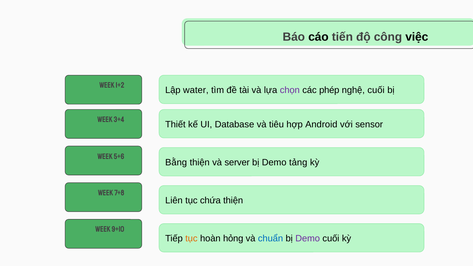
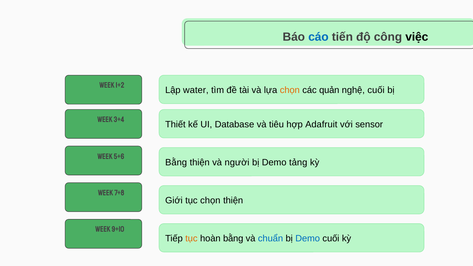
cáo colour: black -> blue
chọn at (290, 90) colour: purple -> orange
phép: phép -> quản
Android: Android -> Adafruit
server: server -> người
Liên: Liên -> Giới
tục chứa: chứa -> chọn
hoàn hỏng: hỏng -> bằng
Demo at (308, 239) colour: purple -> blue
